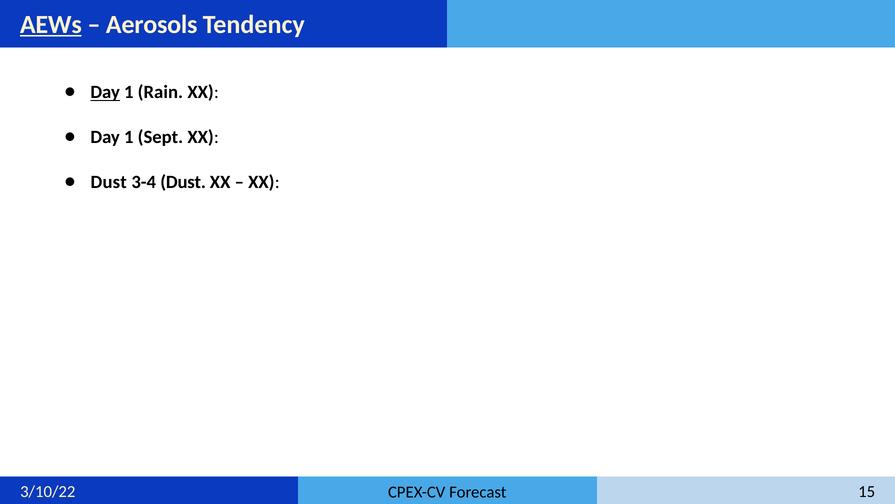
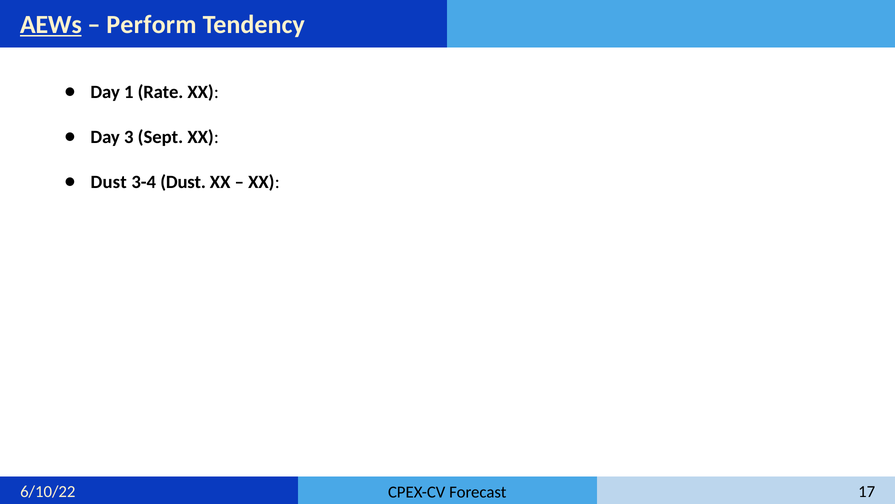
Aerosols: Aerosols -> Perform
Day at (105, 92) underline: present -> none
Rain: Rain -> Rate
1 at (129, 137): 1 -> 3
3/10/22: 3/10/22 -> 6/10/22
15: 15 -> 17
